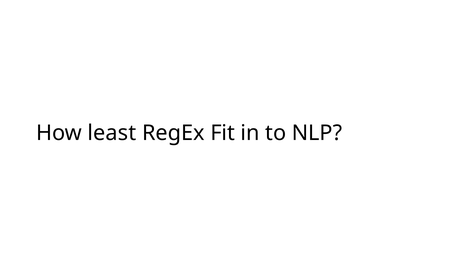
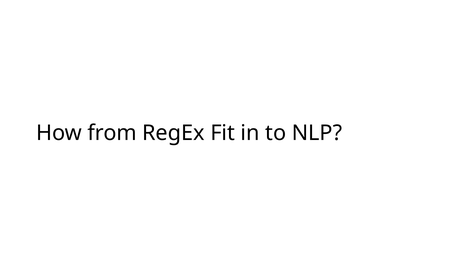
least: least -> from
